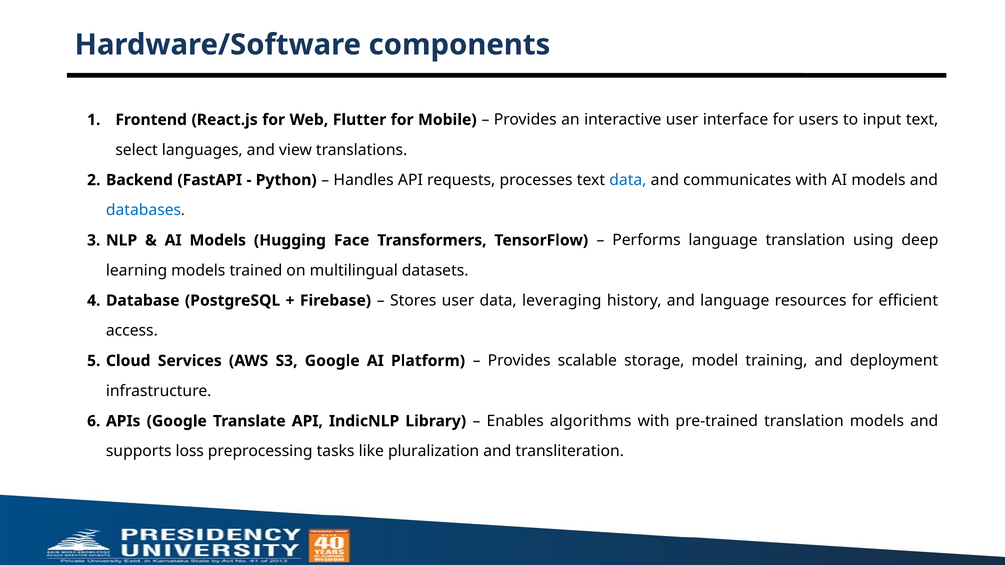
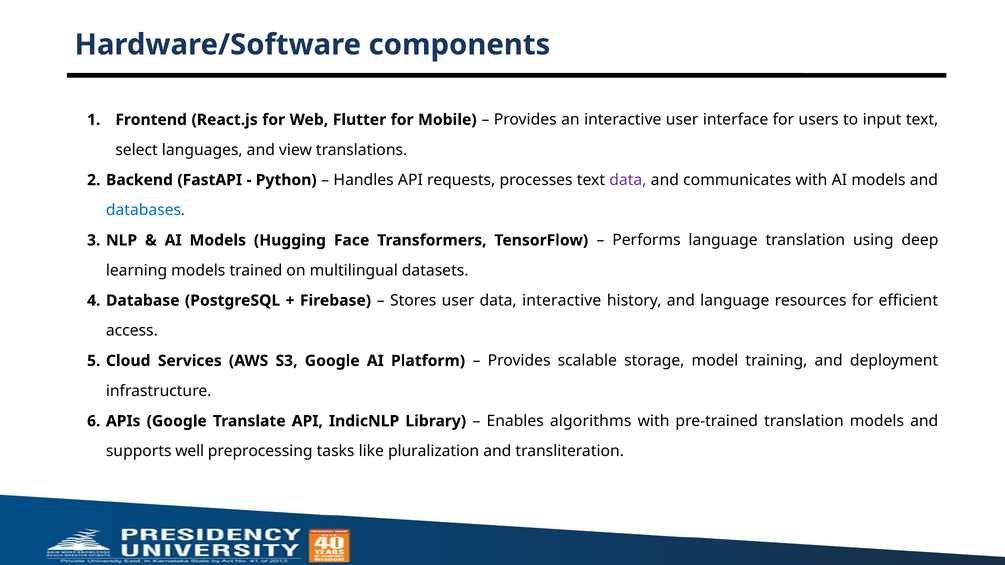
data at (628, 180) colour: blue -> purple
data leveraging: leveraging -> interactive
loss: loss -> well
